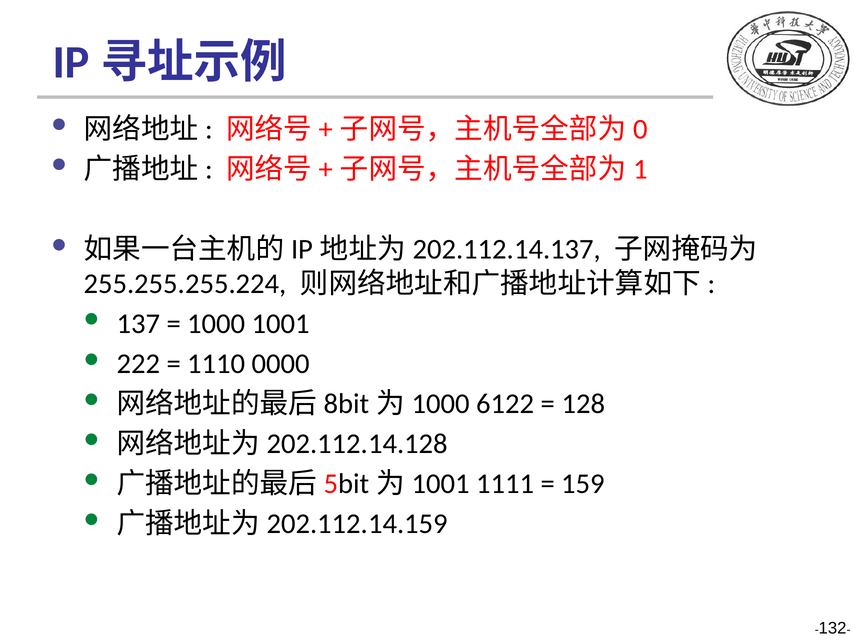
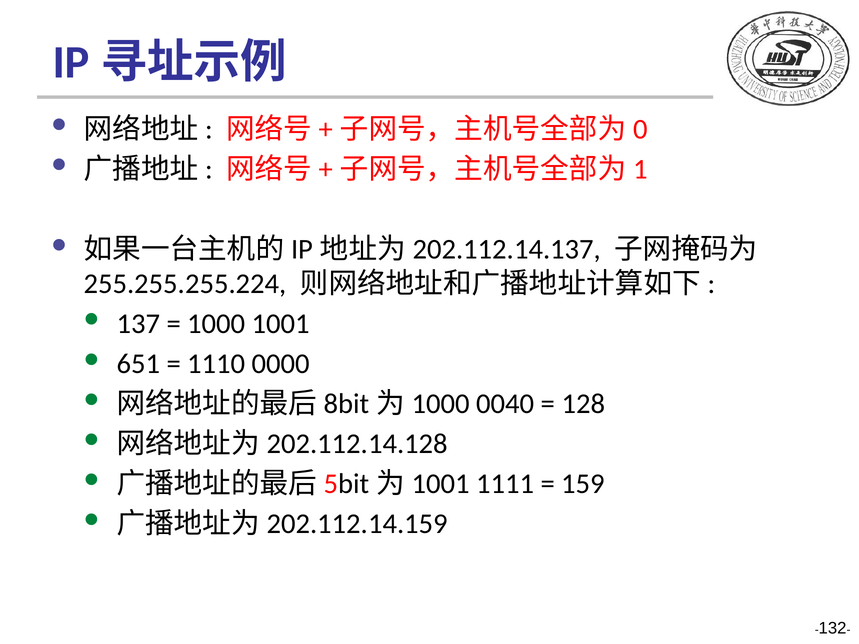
222: 222 -> 651
6122: 6122 -> 0040
